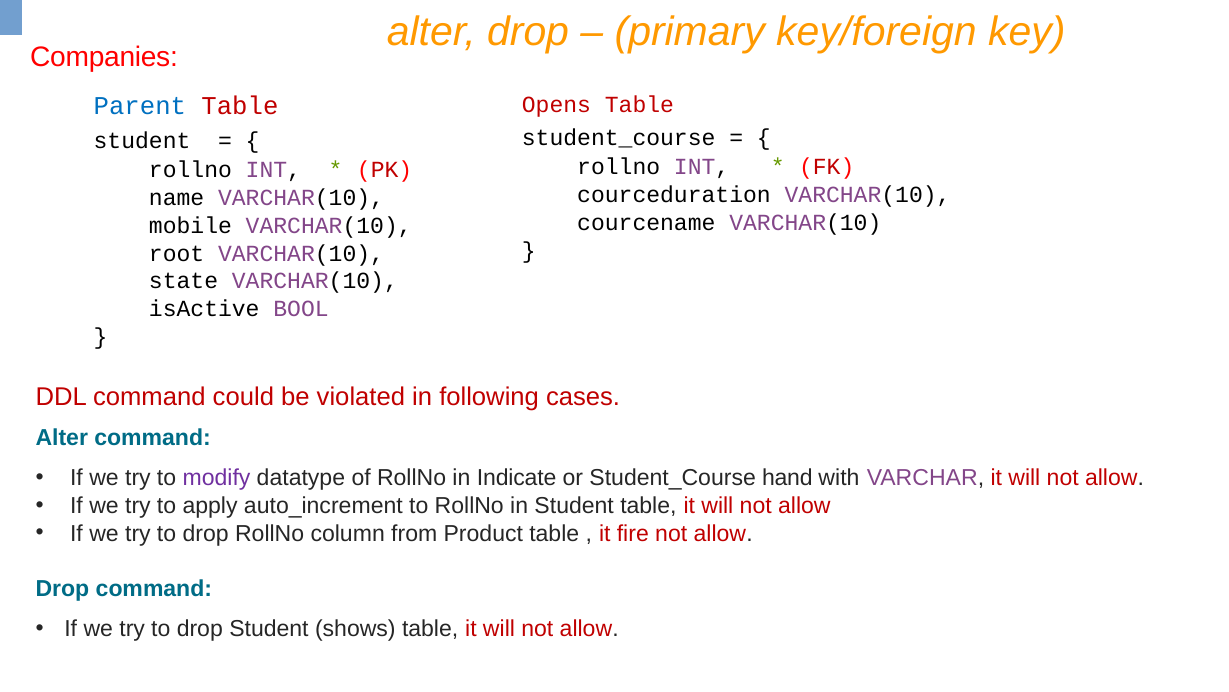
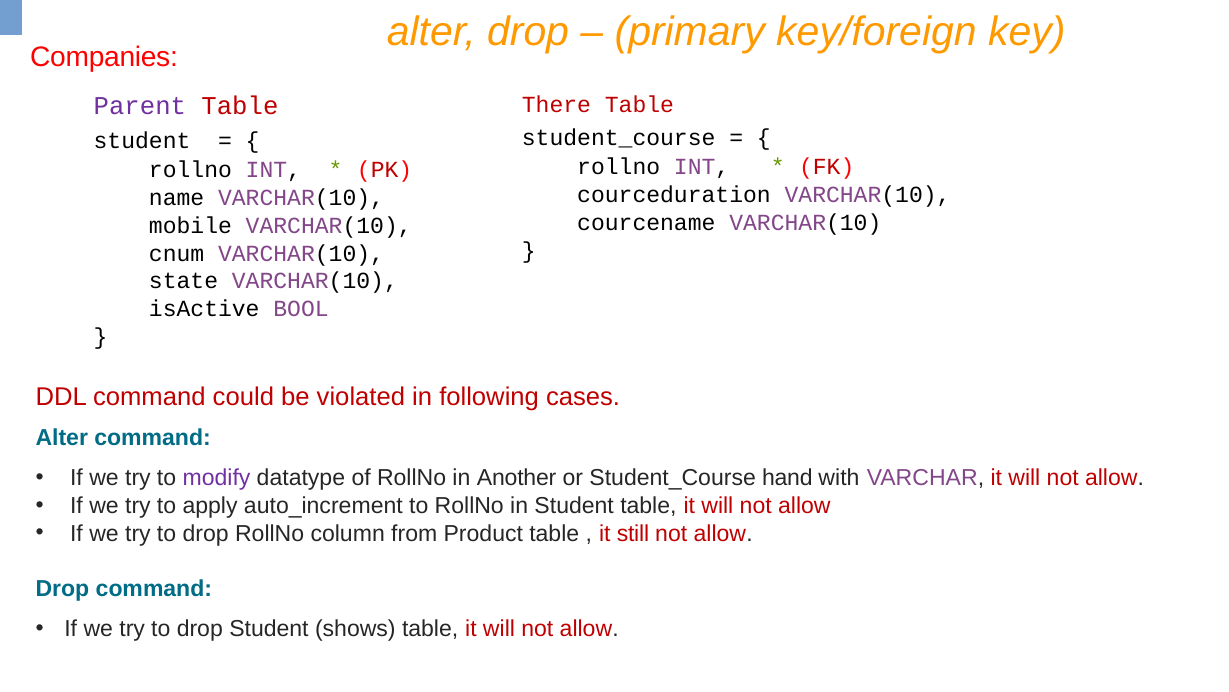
Opens: Opens -> There
Parent colour: blue -> purple
root: root -> cnum
Indicate: Indicate -> Another
fire: fire -> still
